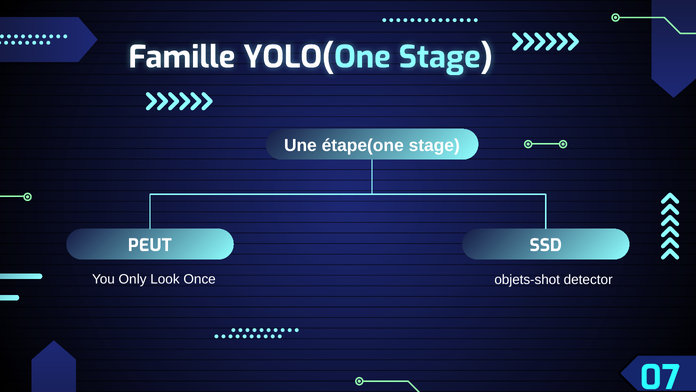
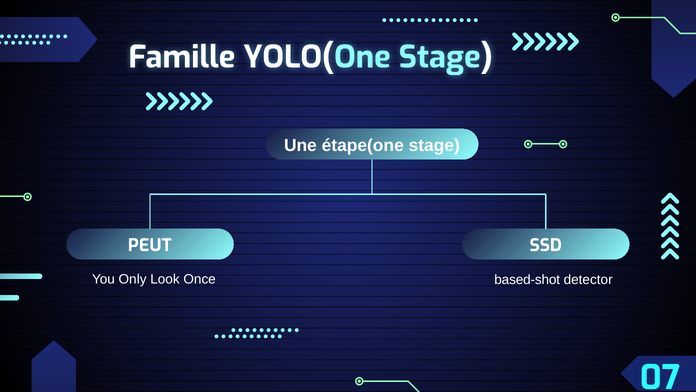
objets-shot: objets-shot -> based-shot
